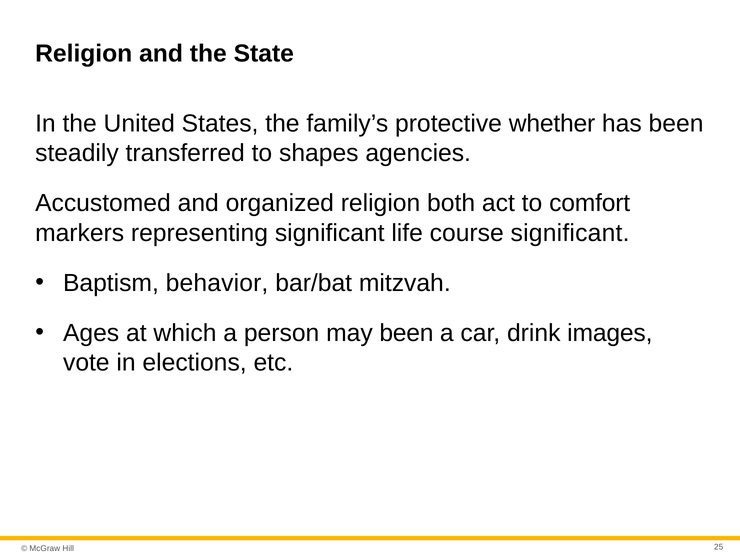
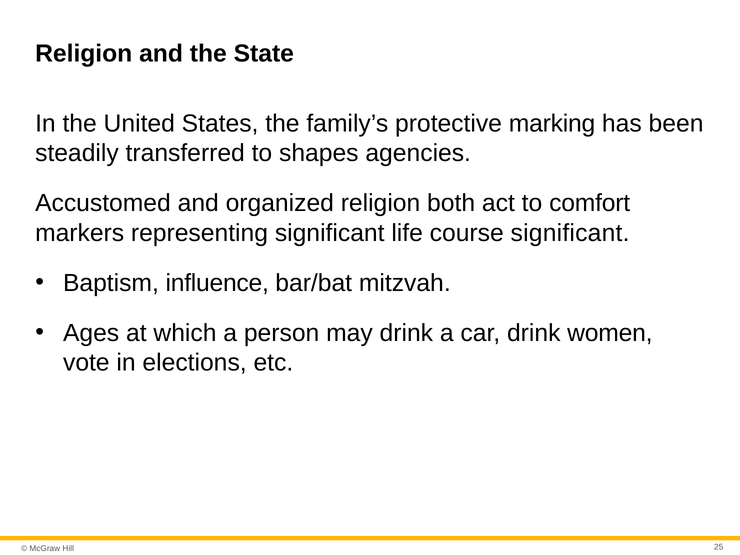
whether: whether -> marking
behavior: behavior -> influence
may been: been -> drink
images: images -> women
